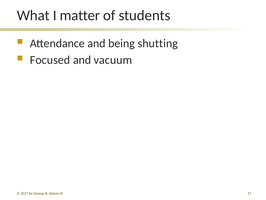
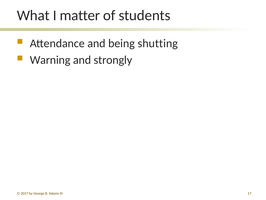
Focused: Focused -> Warning
vacuum: vacuum -> strongly
